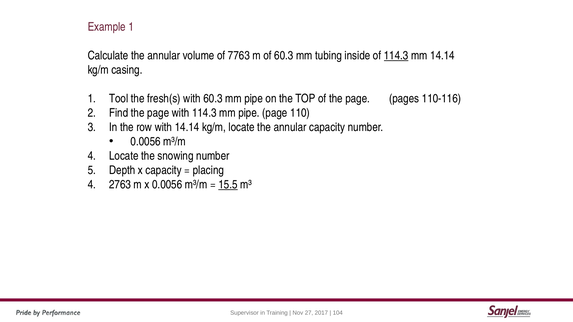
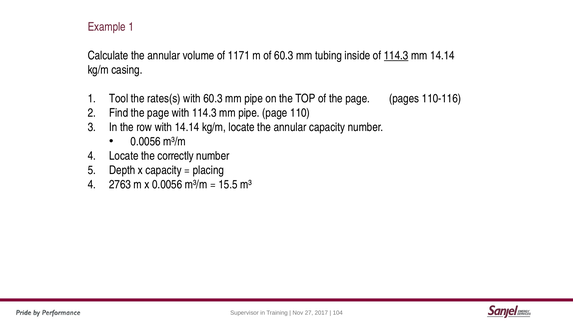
7763: 7763 -> 1171
fresh(s: fresh(s -> rates(s
snowing: snowing -> correctly
15.5 underline: present -> none
